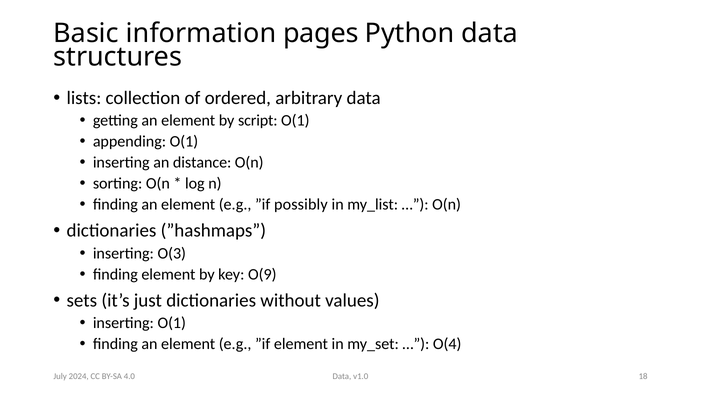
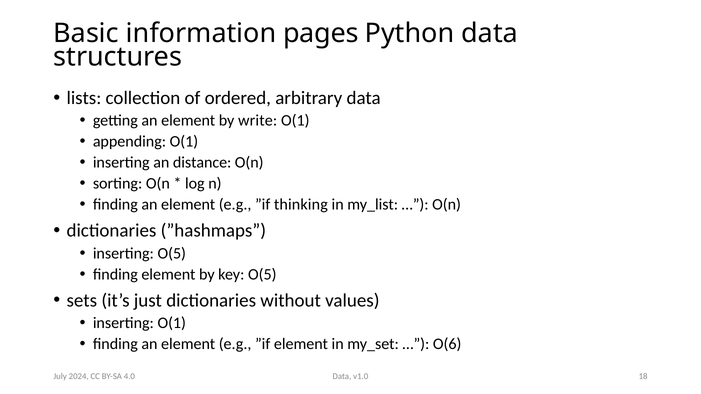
script: script -> write
possibly: possibly -> thinking
inserting O(3: O(3 -> O(5
key O(9: O(9 -> O(5
O(4: O(4 -> O(6
